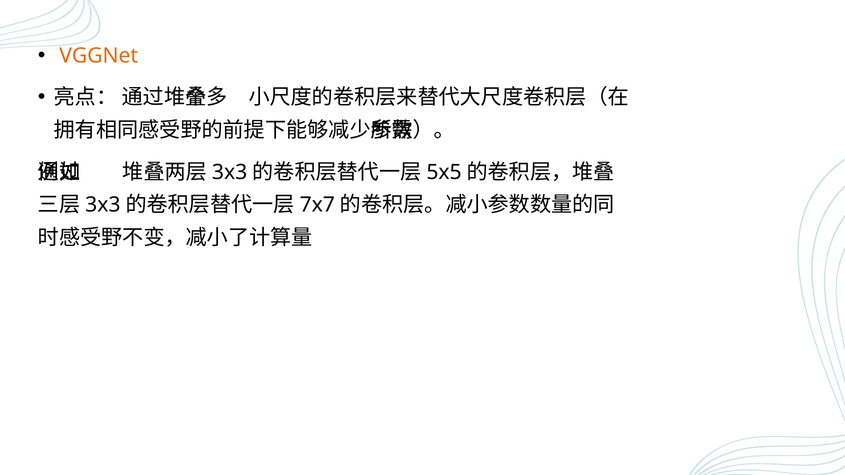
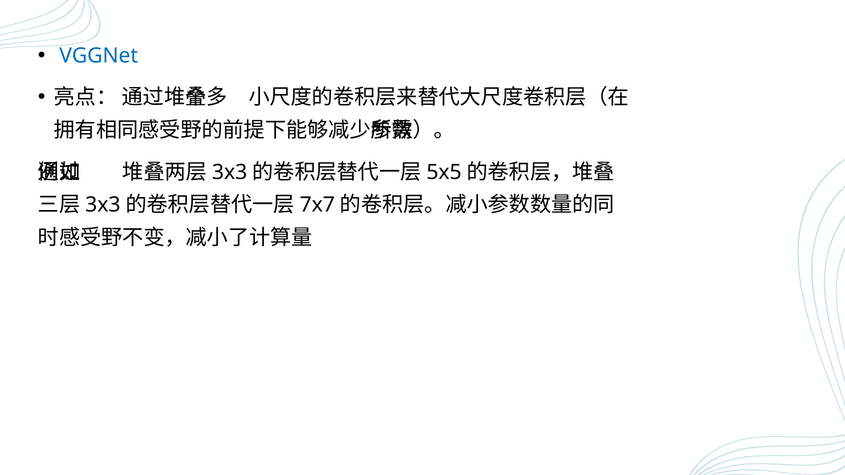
VGGNet colour: orange -> blue
